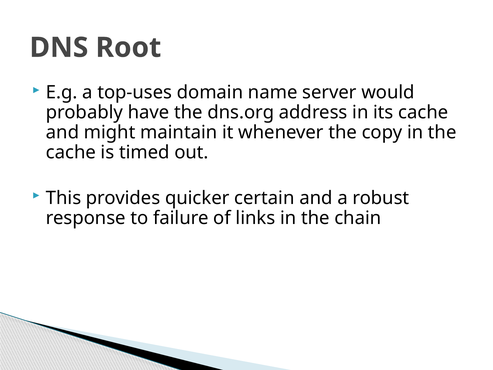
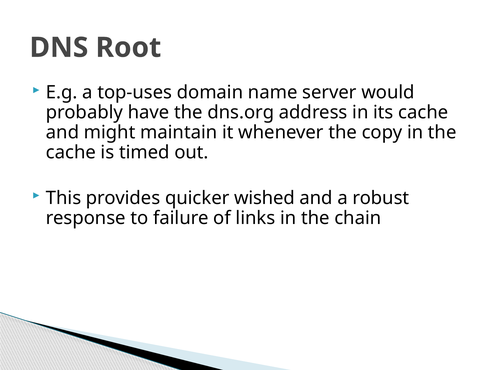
certain: certain -> wished
